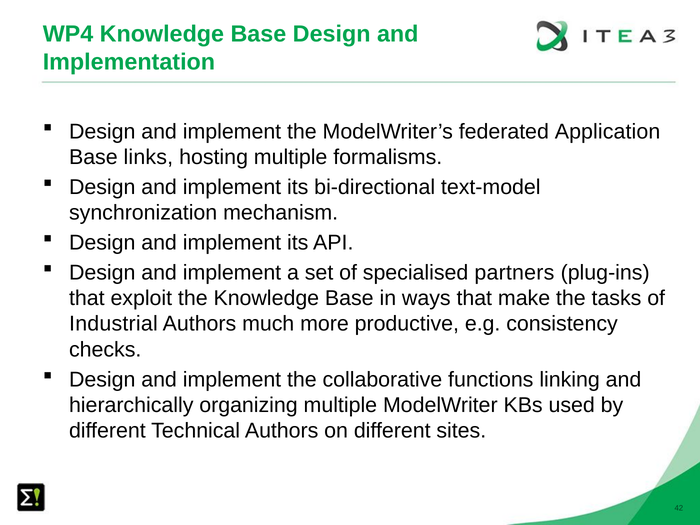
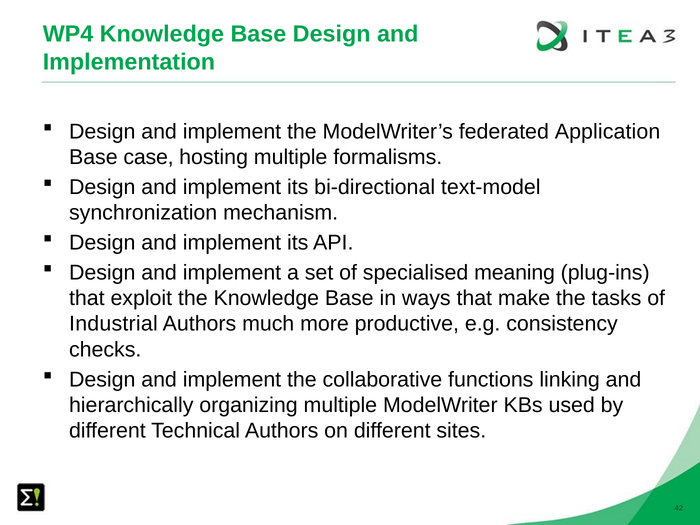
links: links -> case
partners: partners -> meaning
